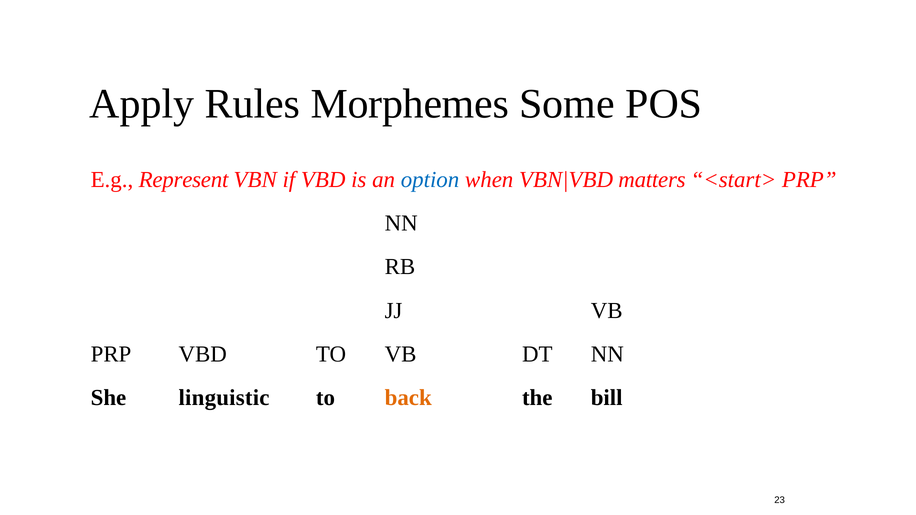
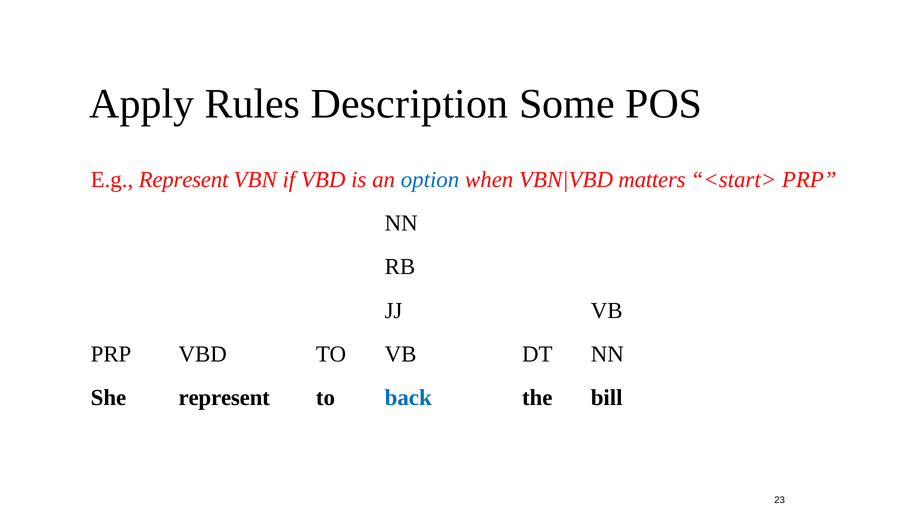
Morphemes: Morphemes -> Description
She linguistic: linguistic -> represent
back colour: orange -> blue
